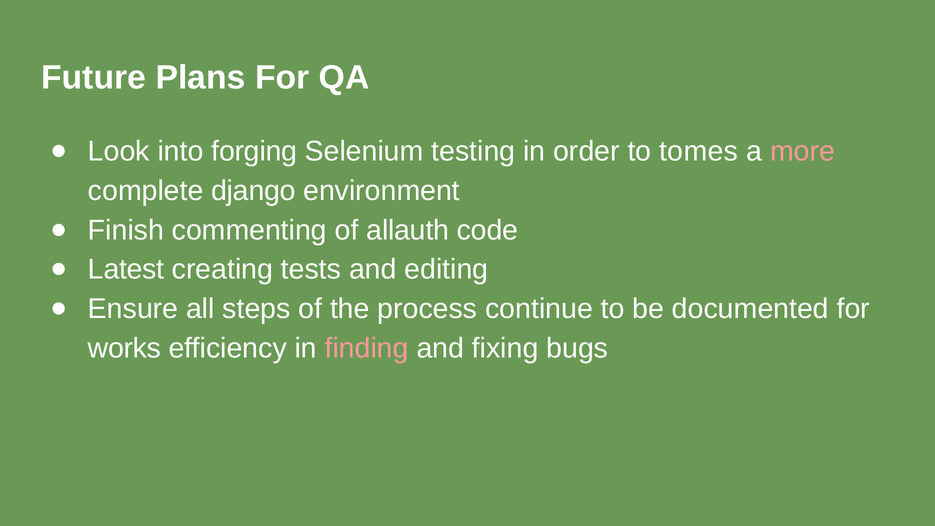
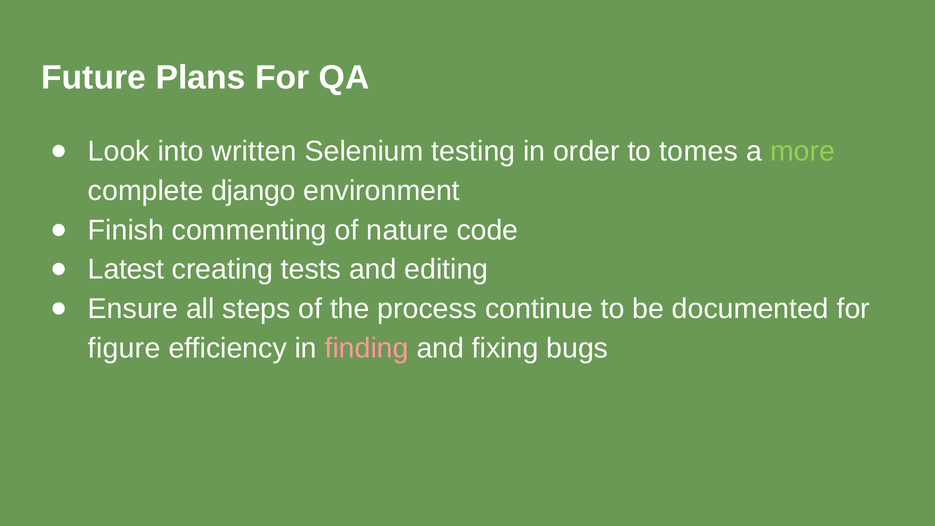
forging: forging -> written
more colour: pink -> light green
allauth: allauth -> nature
works: works -> figure
